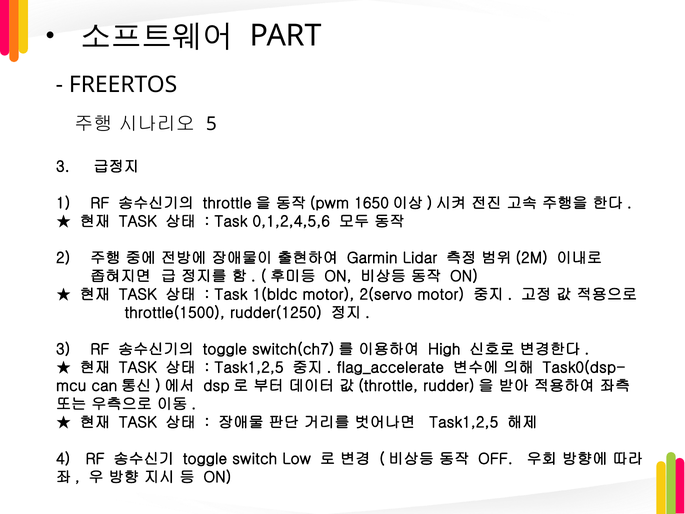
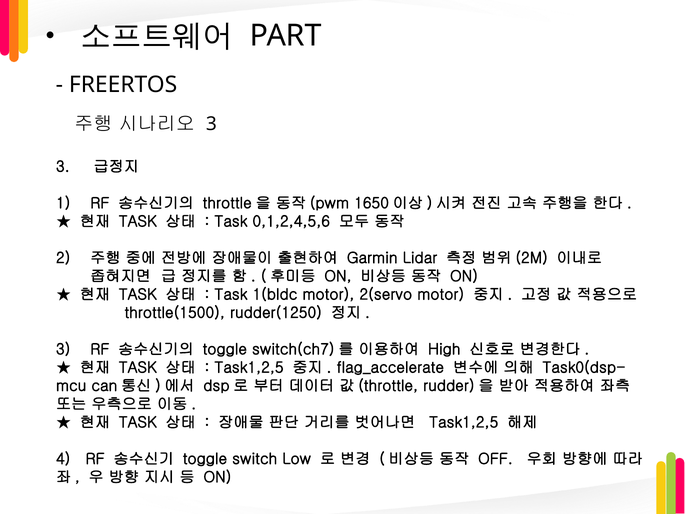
5 at (211, 124): 5 -> 3
